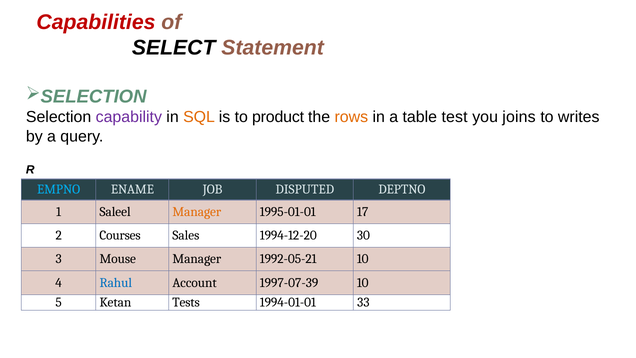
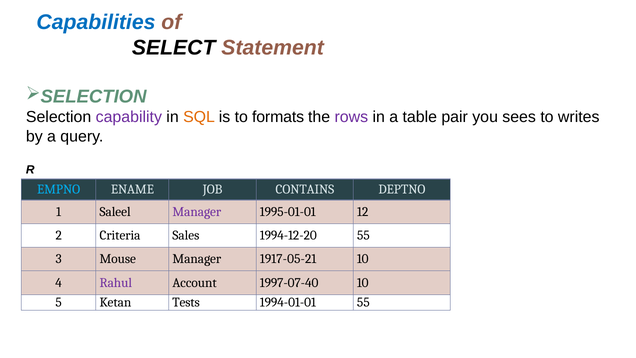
Capabilities colour: red -> blue
product: product -> formats
rows colour: orange -> purple
test: test -> pair
joins: joins -> sees
DISPUTED: DISPUTED -> CONTAINS
Manager at (197, 212) colour: orange -> purple
17: 17 -> 12
Courses: Courses -> Criteria
1994-12-20 30: 30 -> 55
1992-05-21: 1992-05-21 -> 1917-05-21
Rahul colour: blue -> purple
1997-07-39: 1997-07-39 -> 1997-07-40
1994-01-01 33: 33 -> 55
